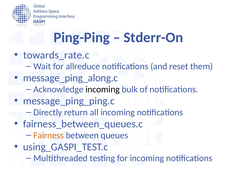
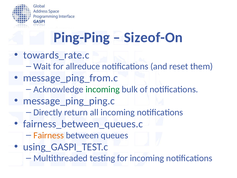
Stderr-On: Stderr-On -> Sizeof-On
message_ping_along.c: message_ping_along.c -> message_ping_from.c
incoming at (103, 89) colour: black -> green
